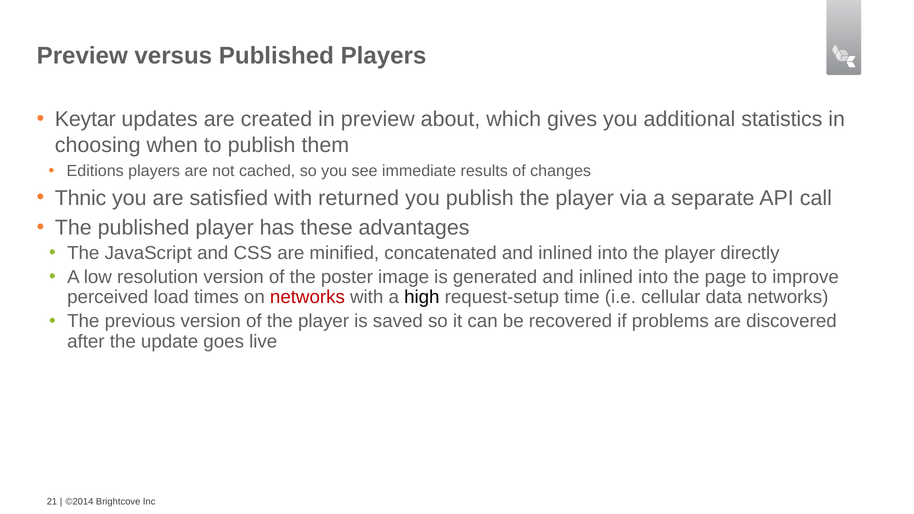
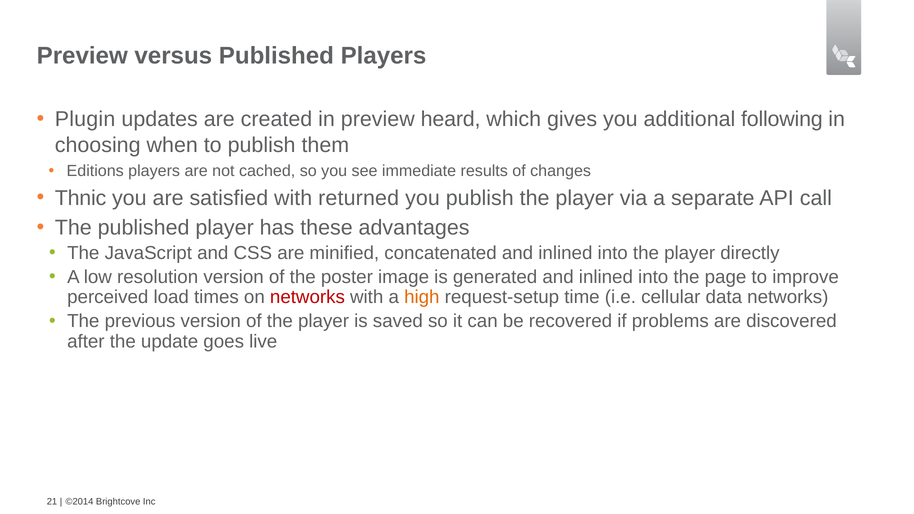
Keytar: Keytar -> Plugin
about: about -> heard
statistics: statistics -> following
high colour: black -> orange
